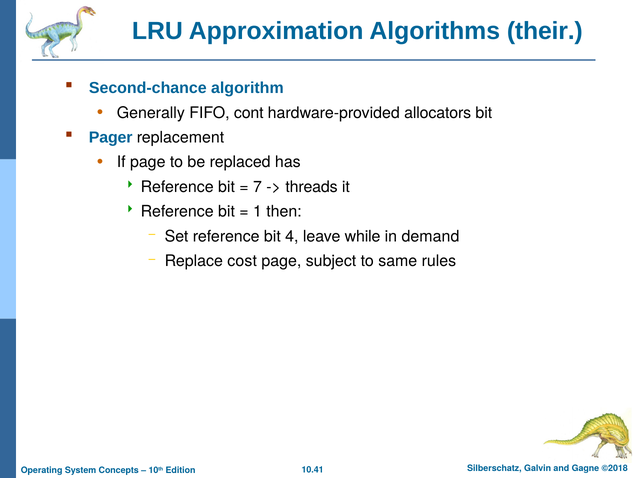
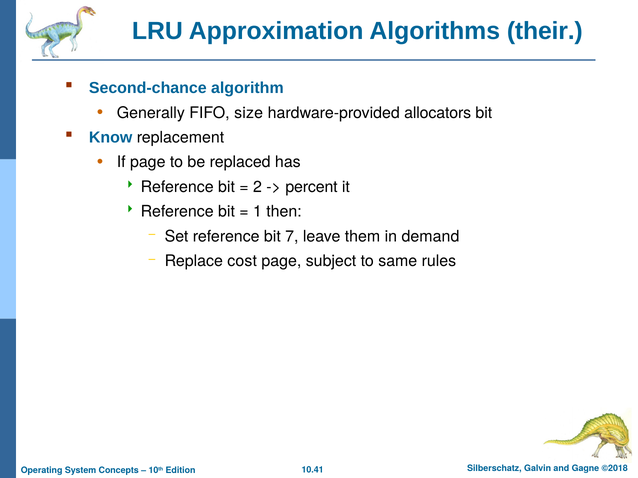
cont: cont -> size
Pager: Pager -> Know
7: 7 -> 2
threads: threads -> percent
4: 4 -> 7
while: while -> them
